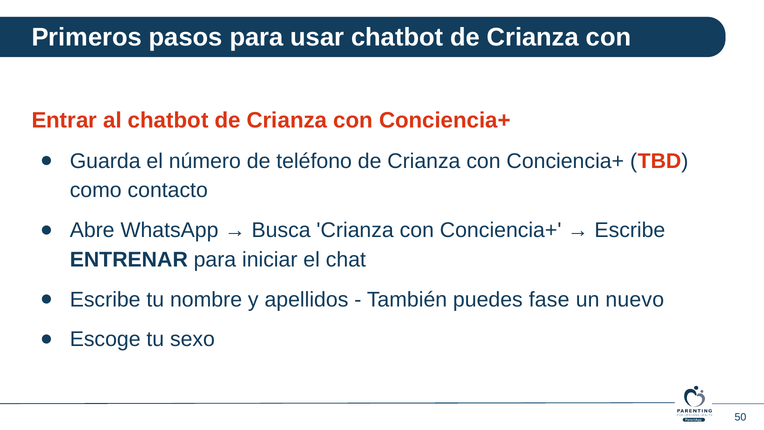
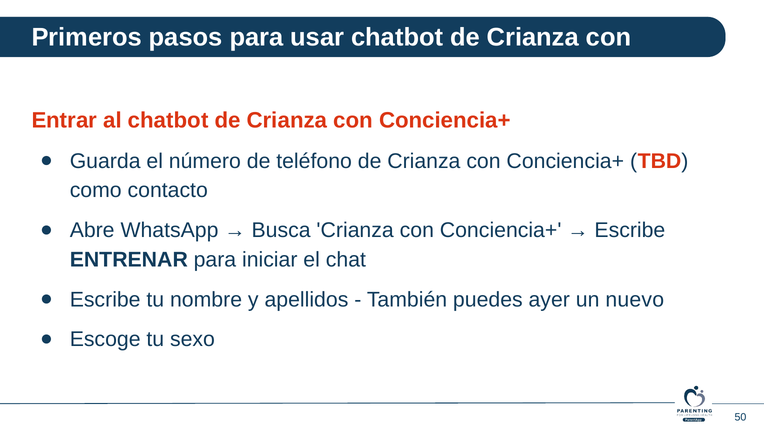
fase: fase -> ayer
